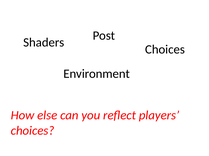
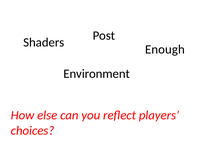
Choices at (165, 50): Choices -> Enough
